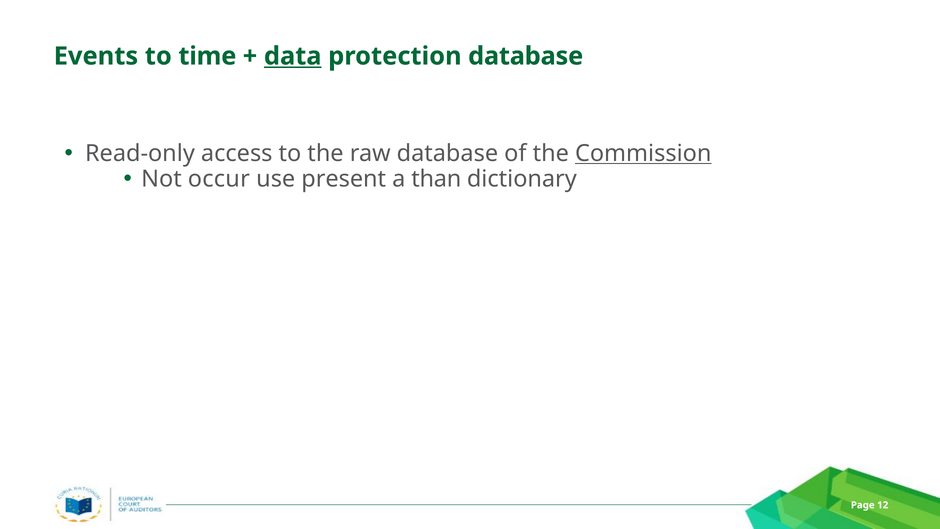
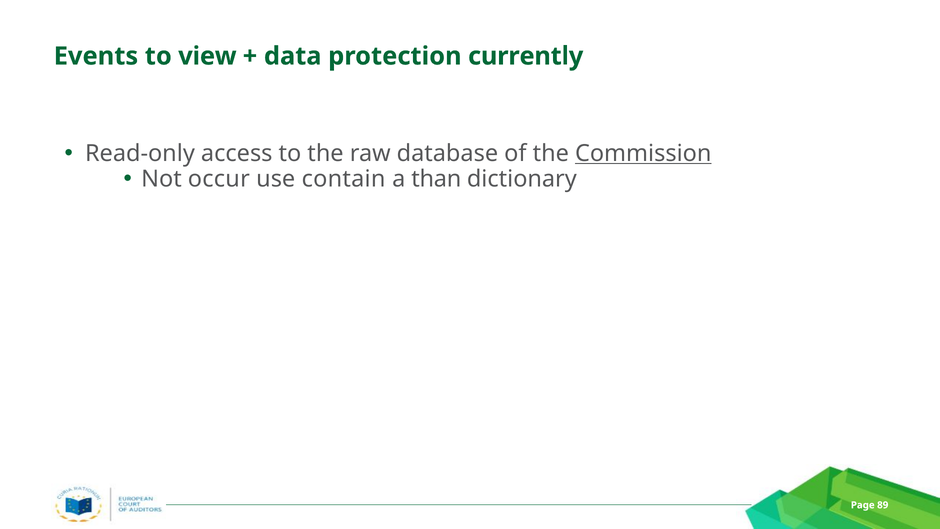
time: time -> view
data underline: present -> none
protection database: database -> currently
present: present -> contain
12: 12 -> 89
